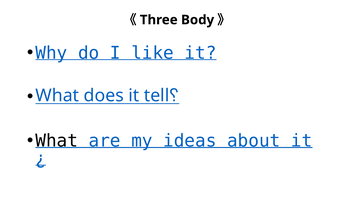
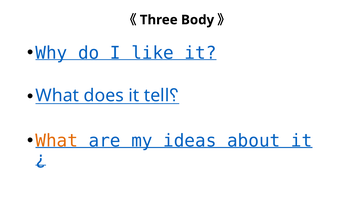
What at (57, 141) colour: black -> orange
